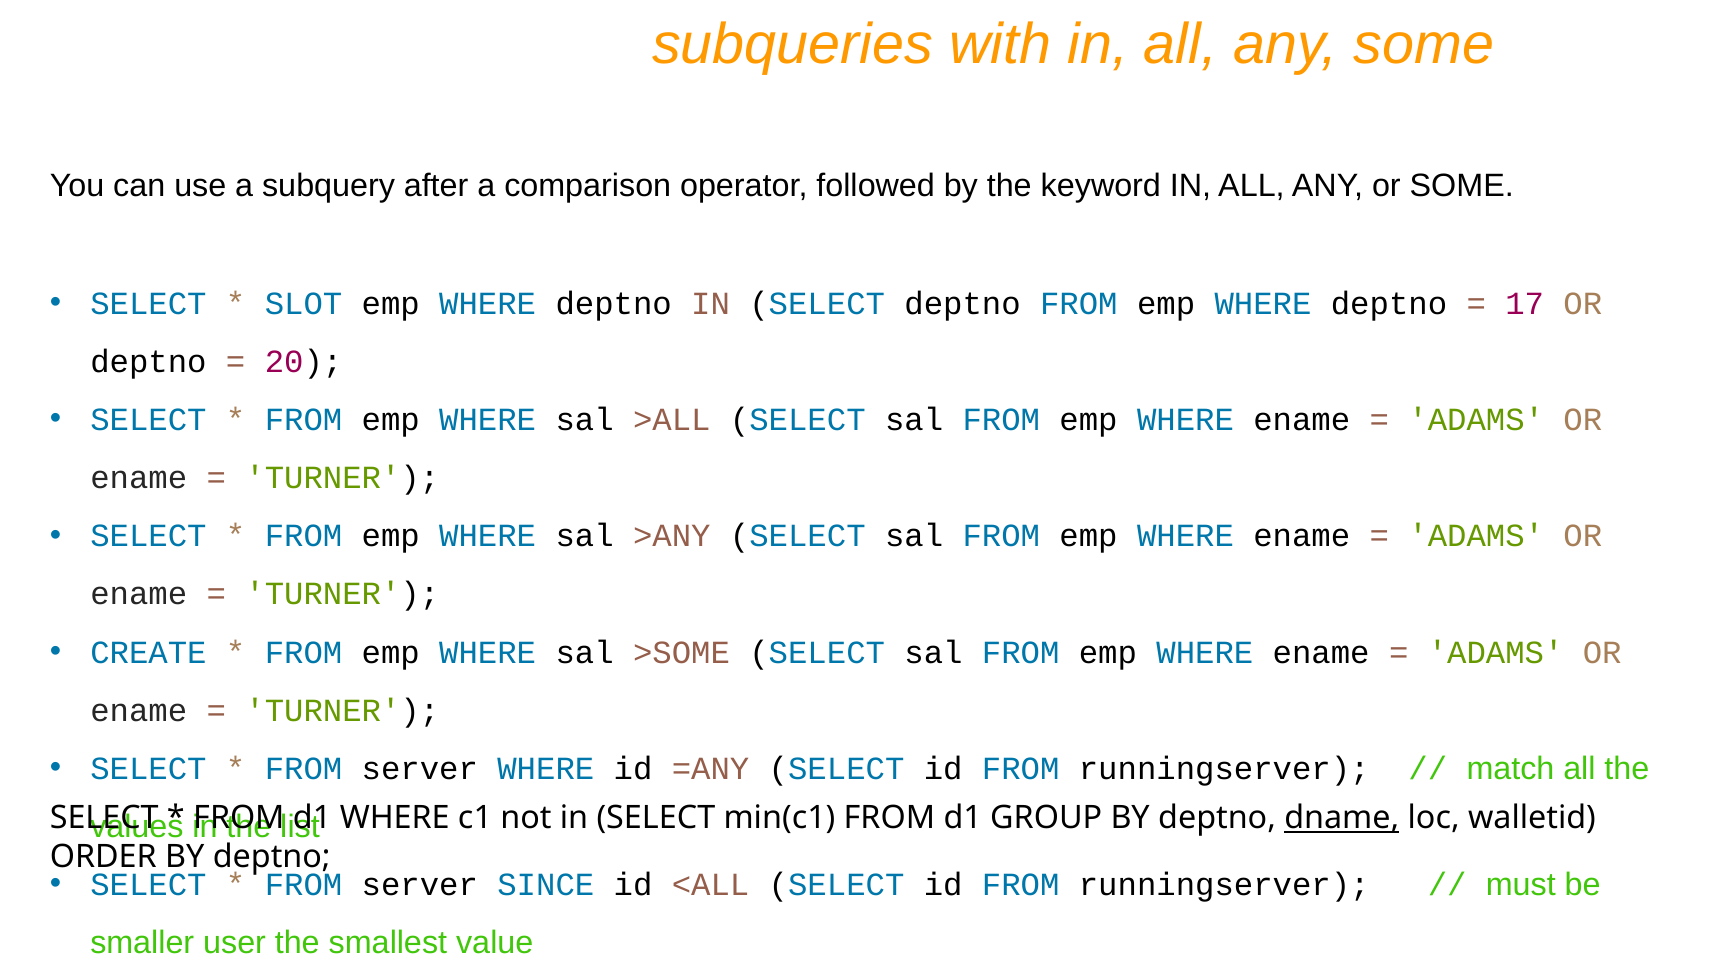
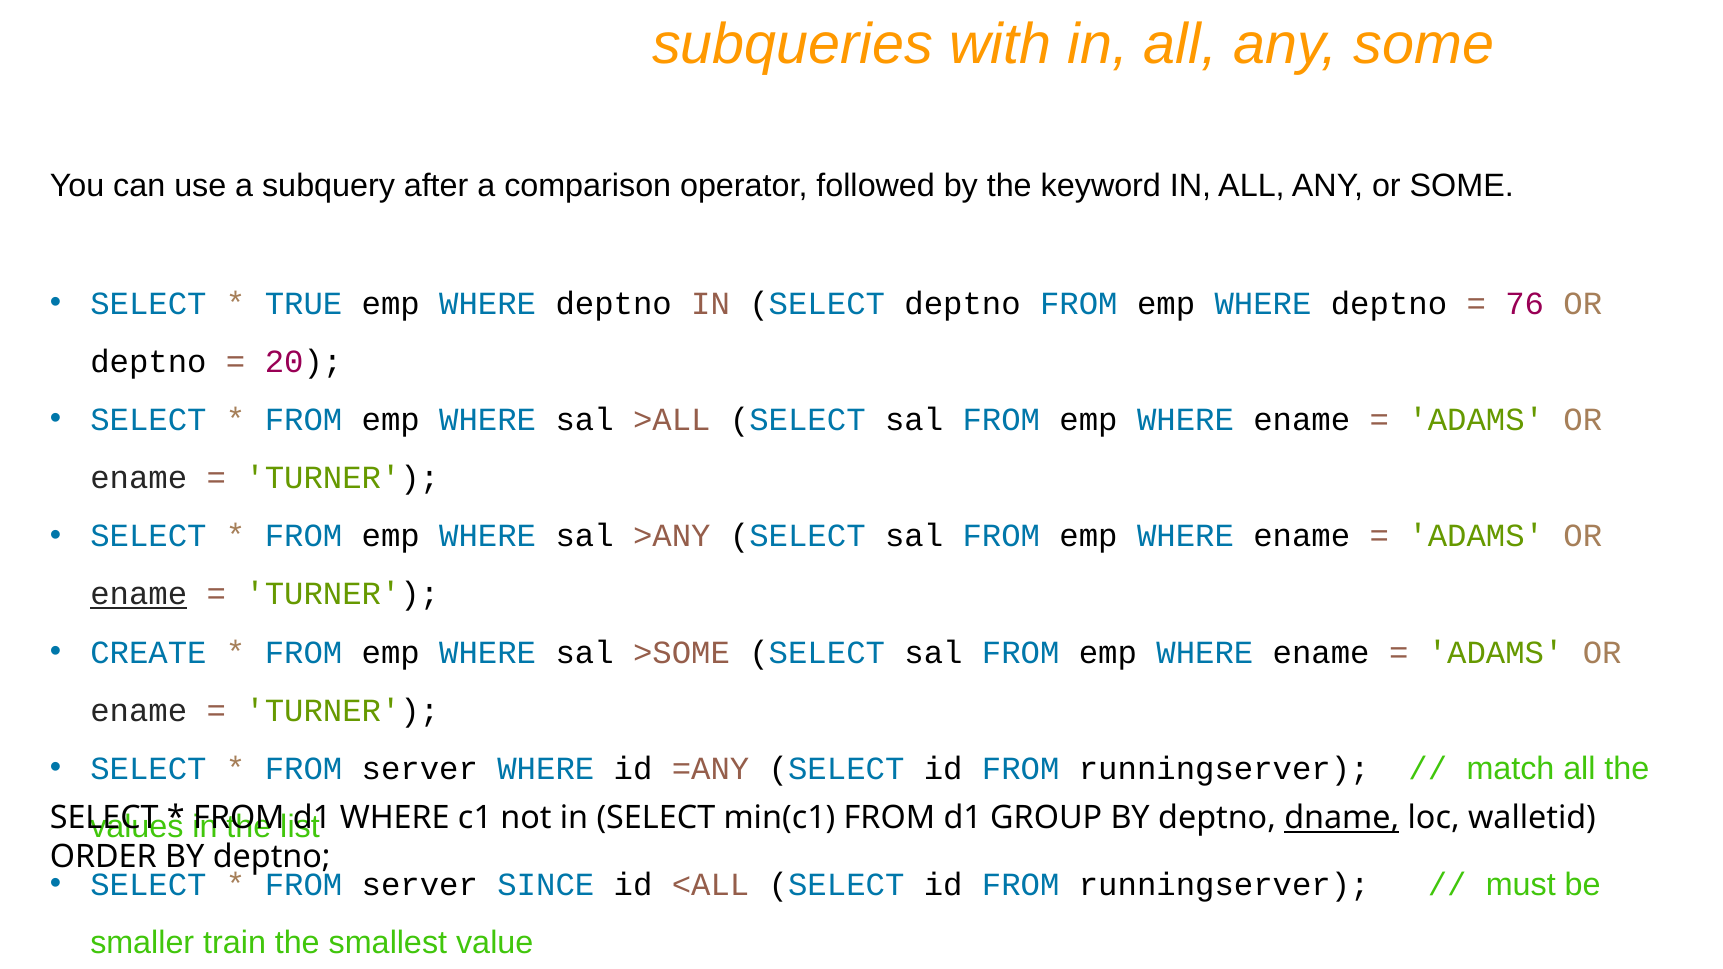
SLOT: SLOT -> TRUE
17: 17 -> 76
ename at (139, 594) underline: none -> present
user: user -> train
